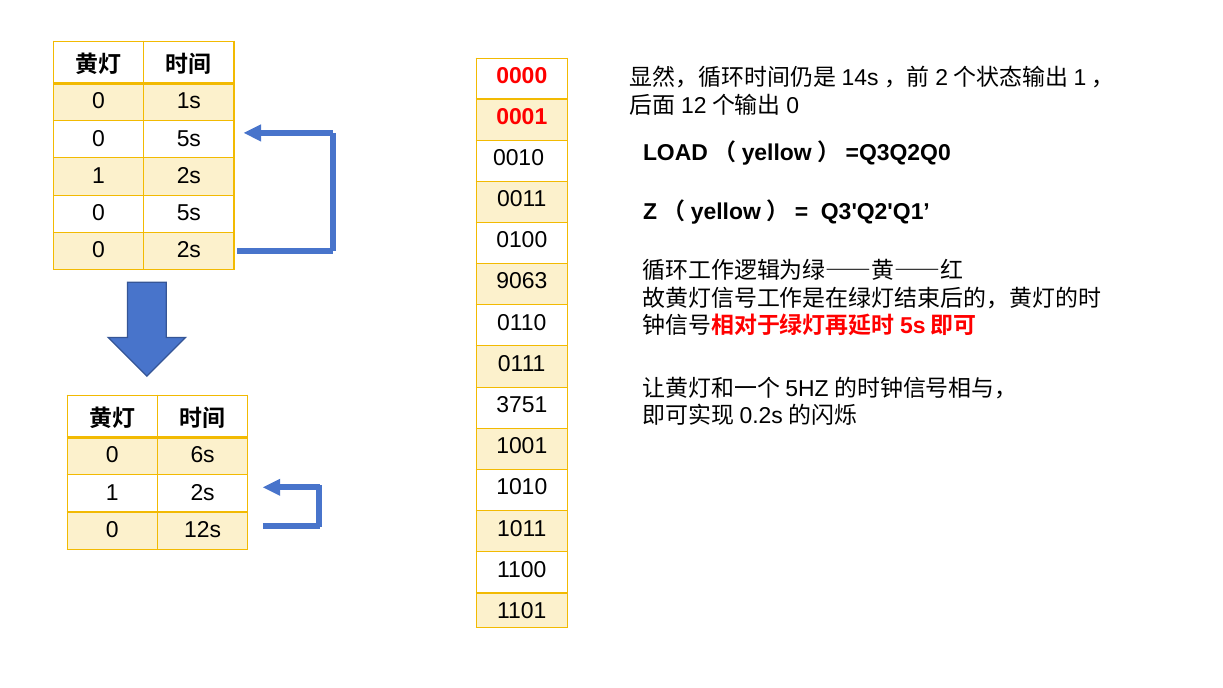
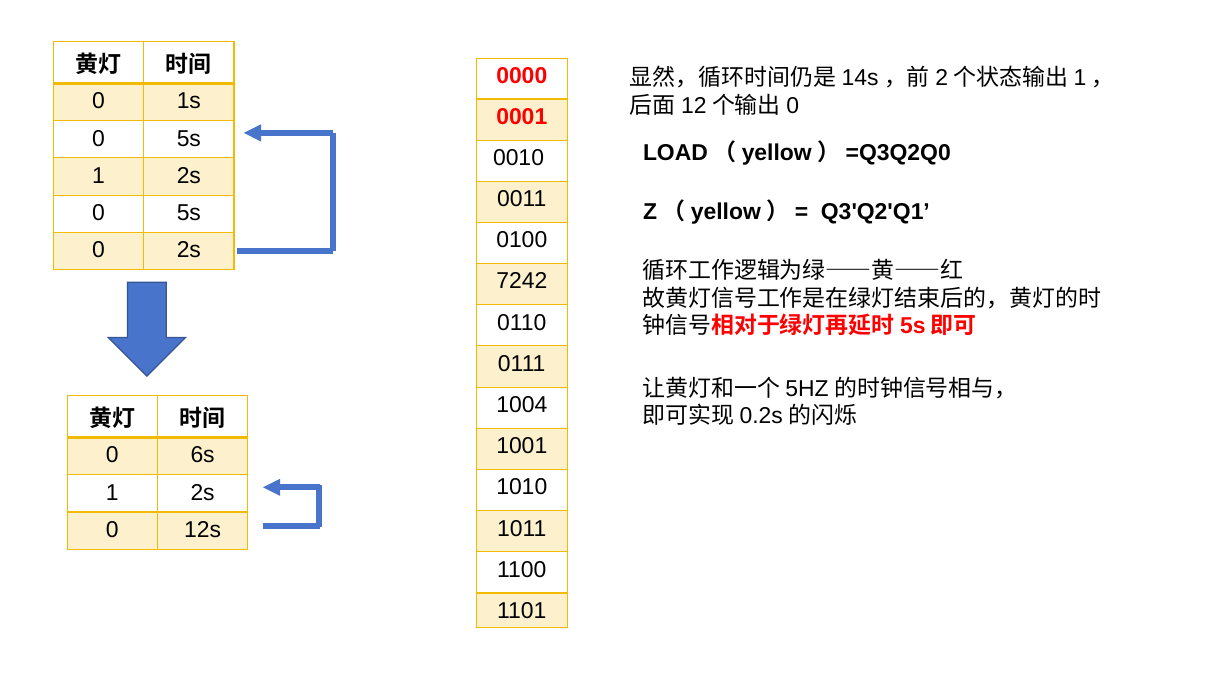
9063: 9063 -> 7242
3751: 3751 -> 1004
